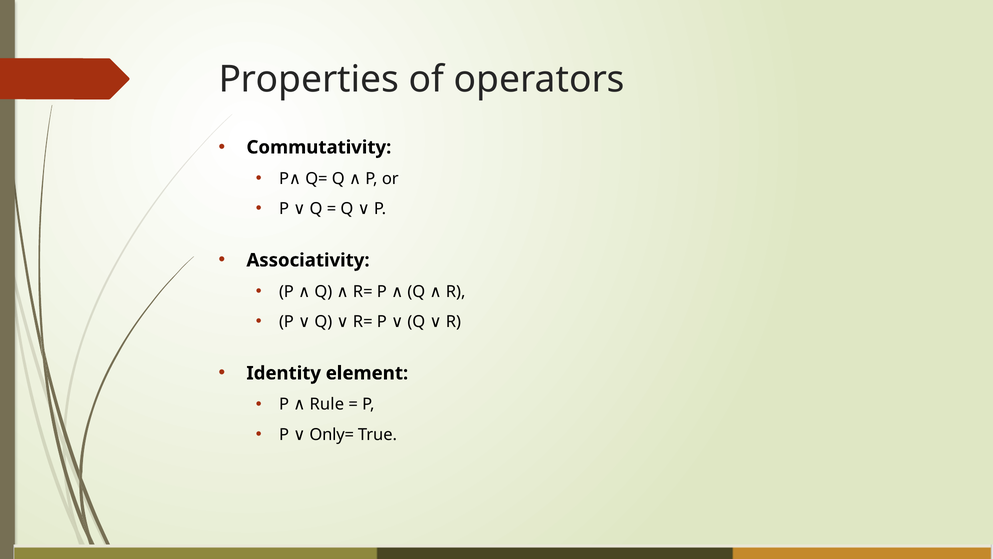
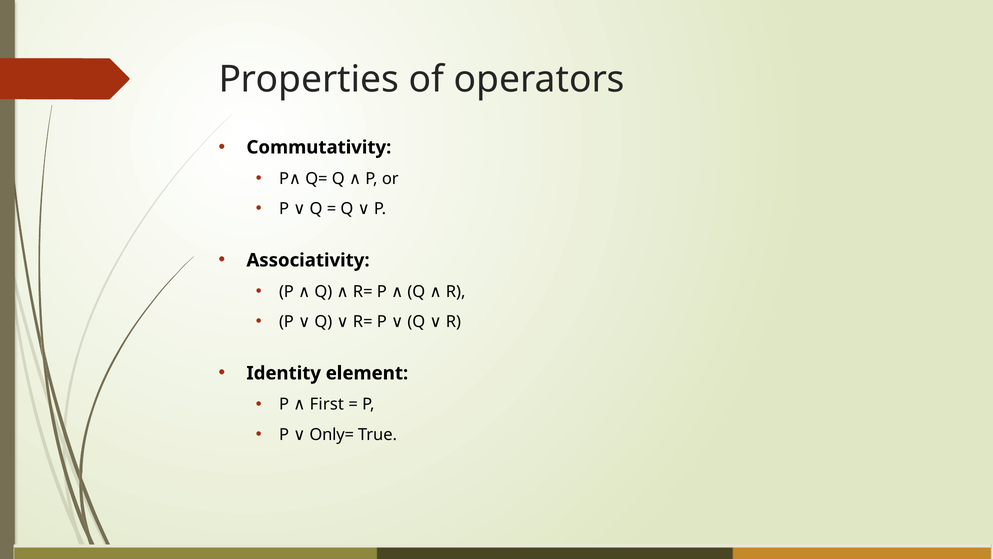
Rule: Rule -> First
